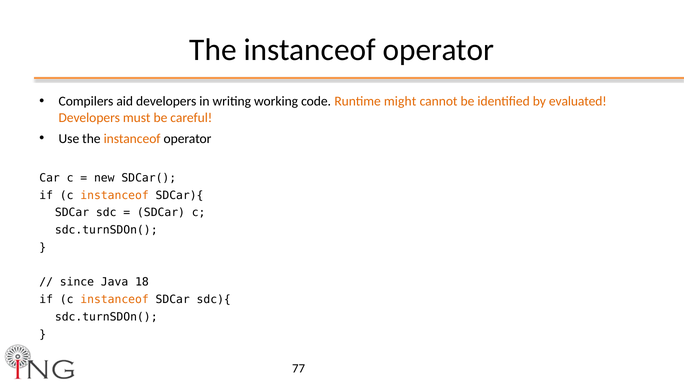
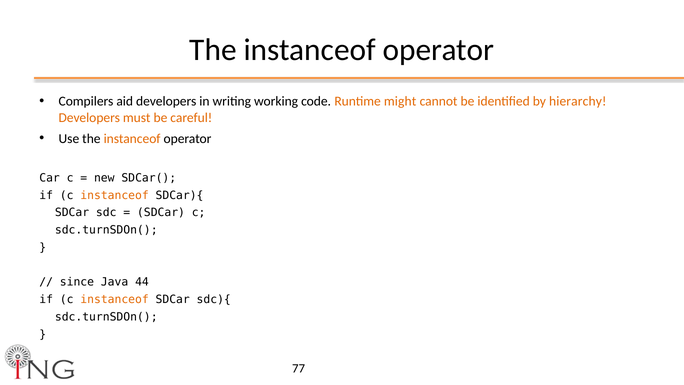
evaluated: evaluated -> hierarchy
18: 18 -> 44
